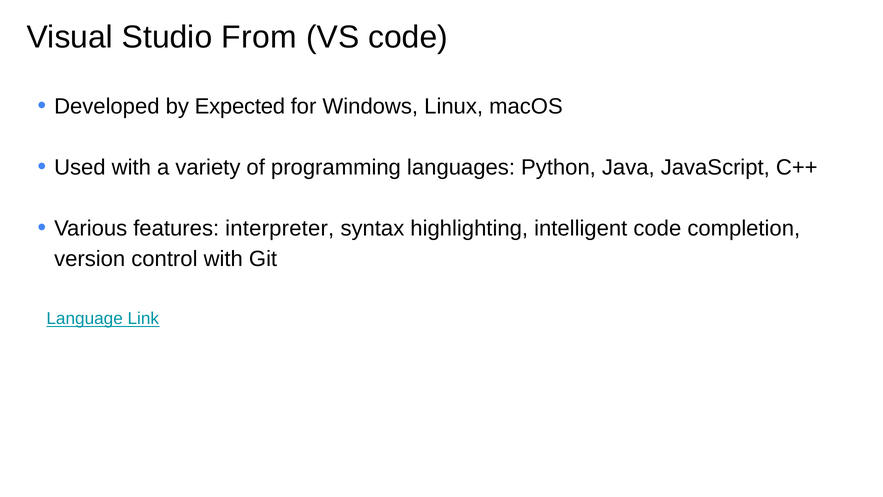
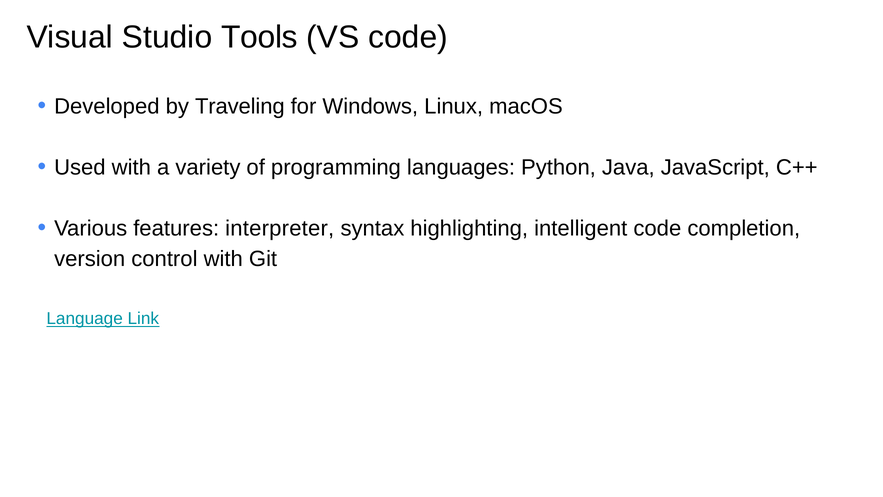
From: From -> Tools
Expected: Expected -> Traveling
